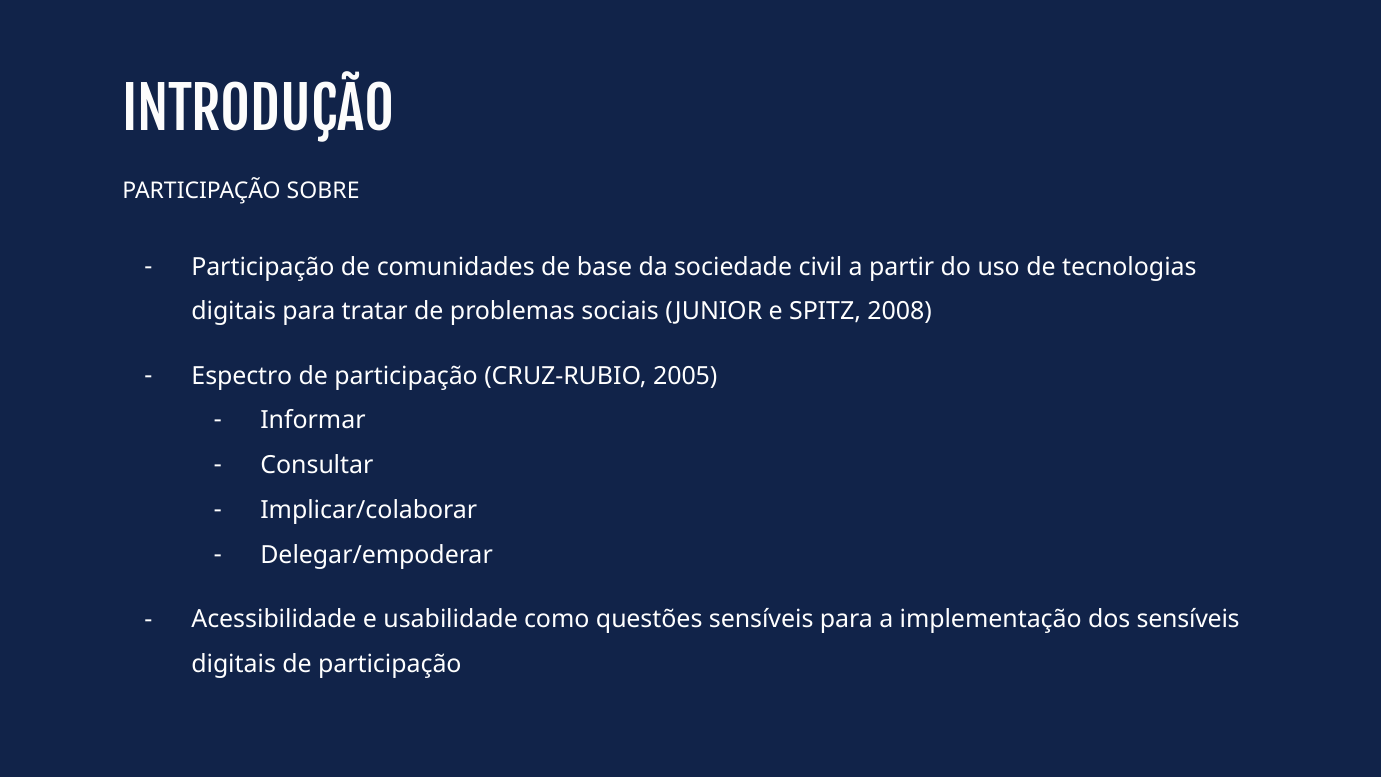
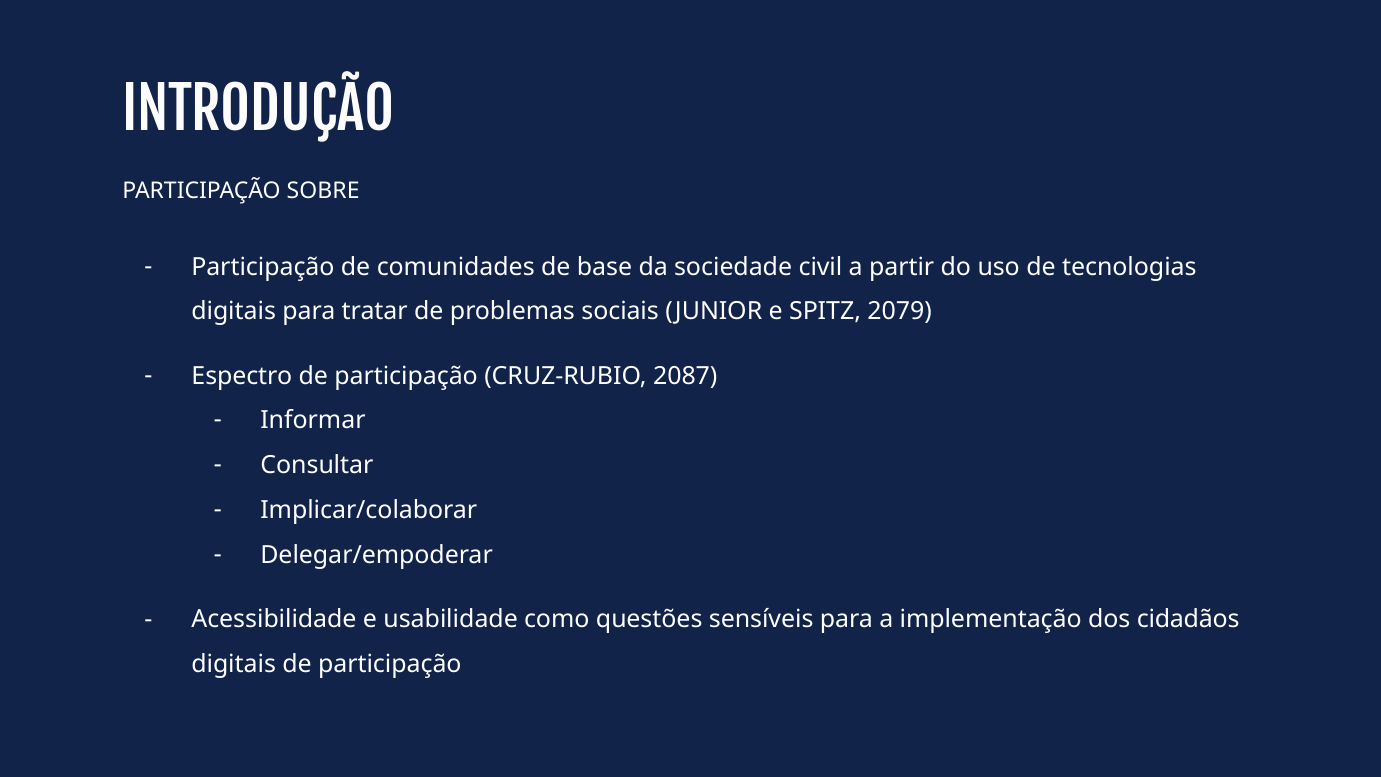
2008: 2008 -> 2079
2005: 2005 -> 2087
dos sensíveis: sensíveis -> cidadãos
